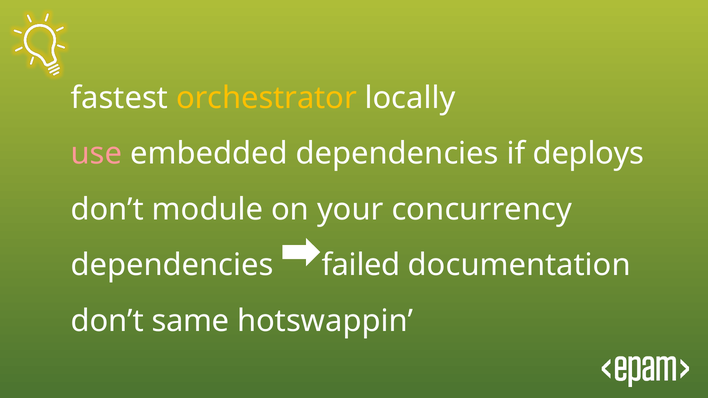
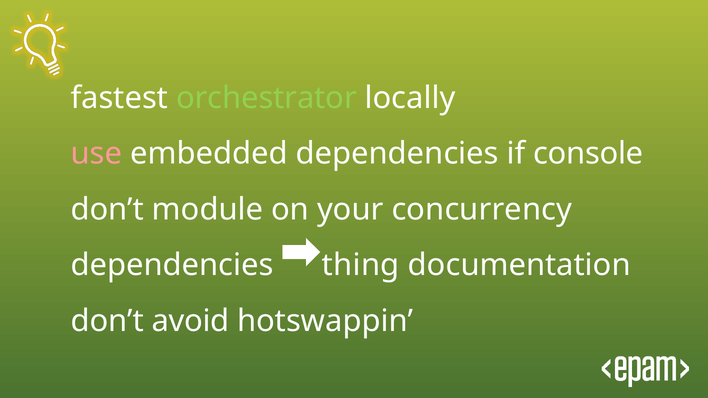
orchestrator colour: yellow -> light green
deploys: deploys -> console
failed: failed -> thing
same: same -> avoid
